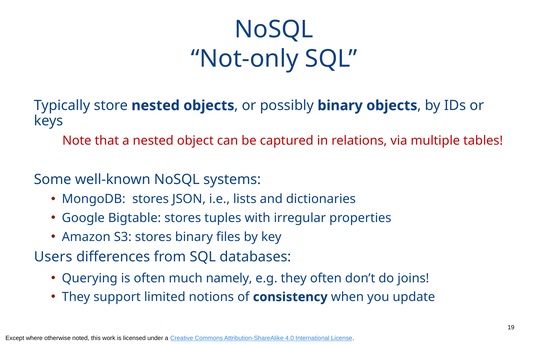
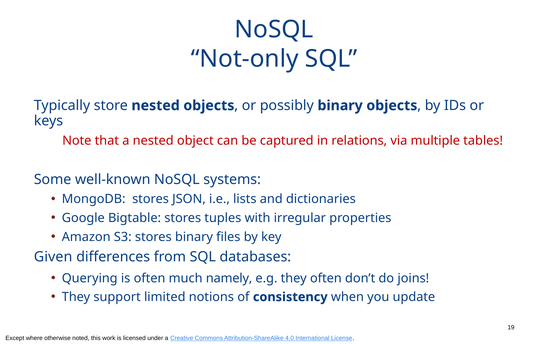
Users: Users -> Given
